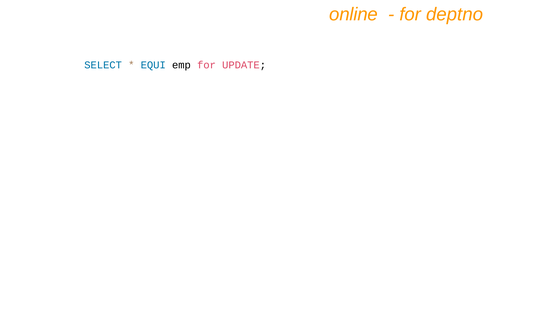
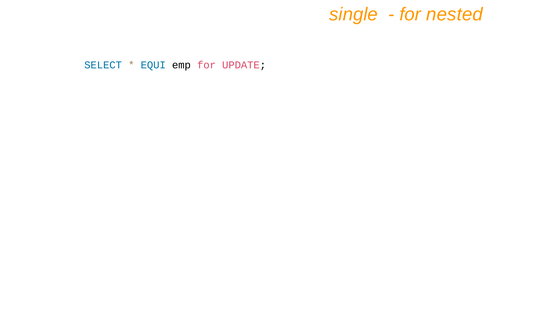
online: online -> single
deptno: deptno -> nested
